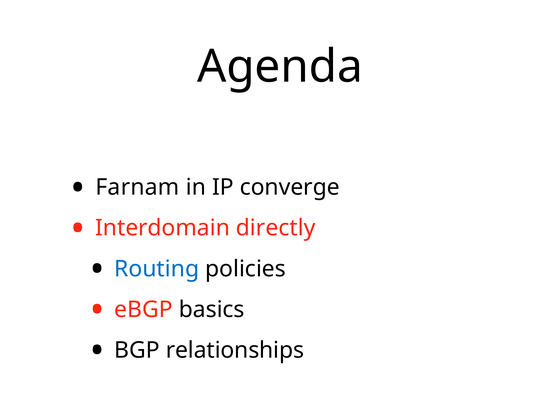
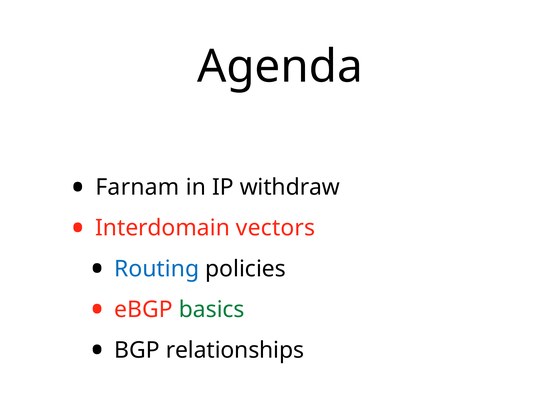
converge: converge -> withdraw
directly: directly -> vectors
basics colour: black -> green
